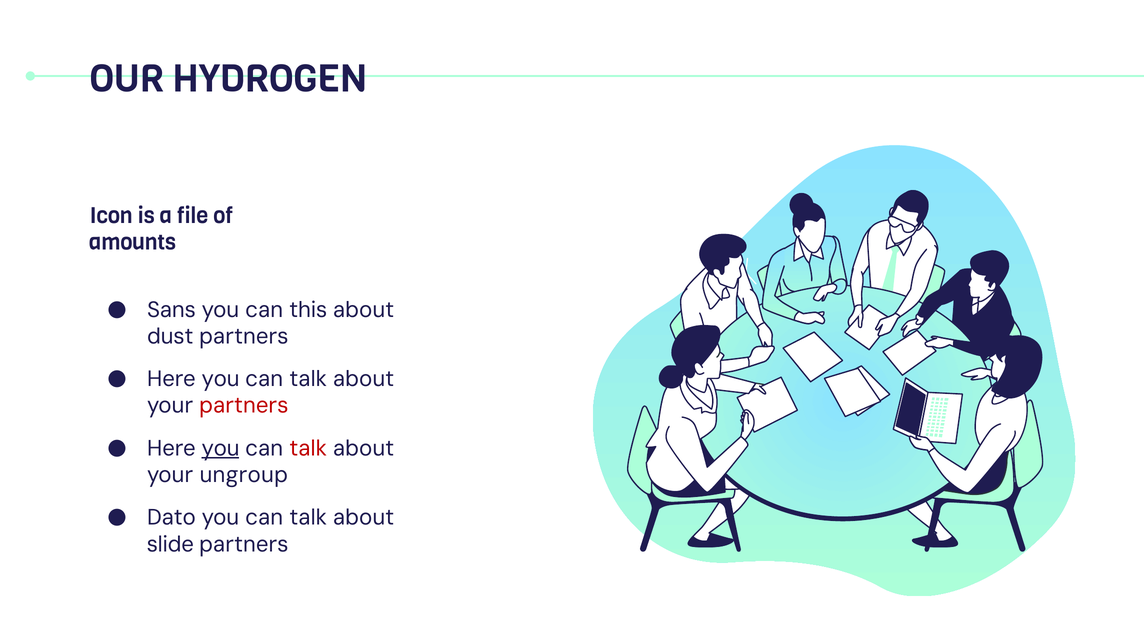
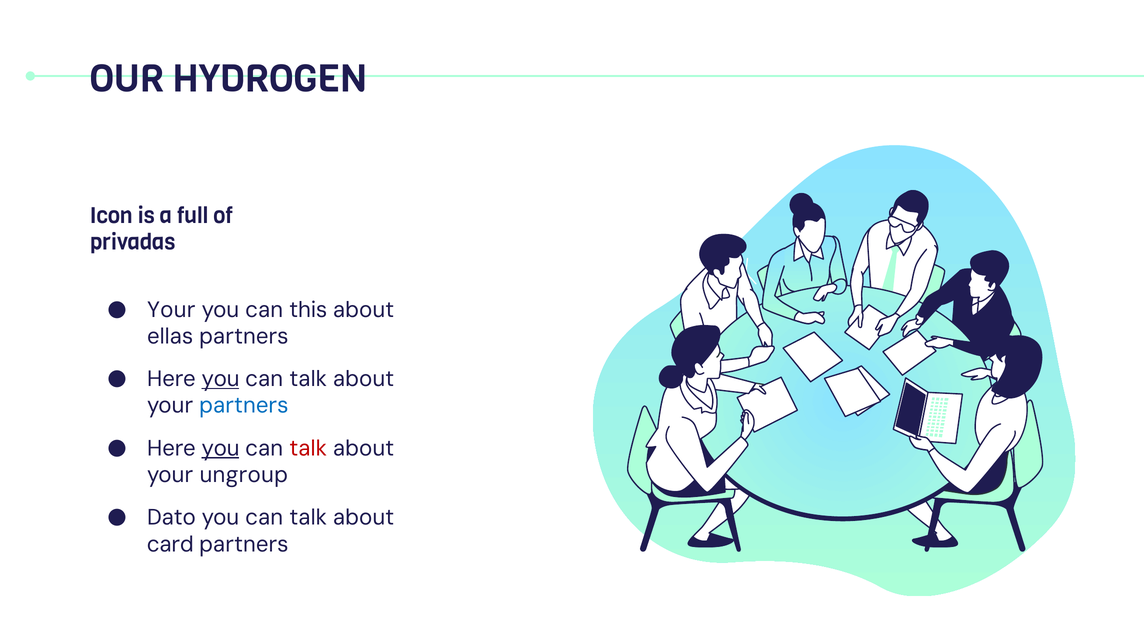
file: file -> full
amounts: amounts -> privadas
Sans at (171, 310): Sans -> Your
dust: dust -> ellas
you at (221, 379) underline: none -> present
partners at (244, 406) colour: red -> blue
slide: slide -> card
